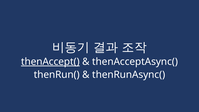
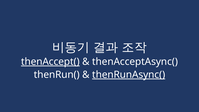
thenRunAsync( underline: none -> present
